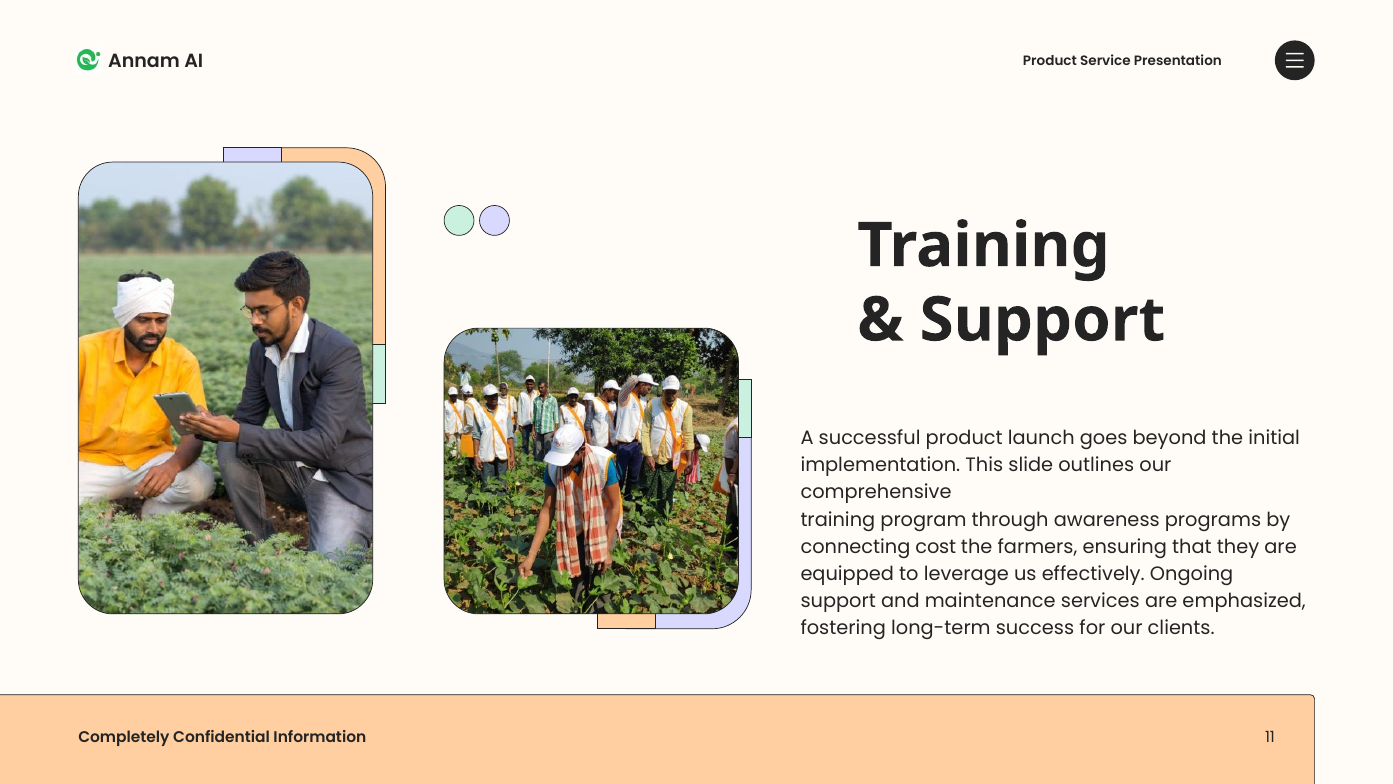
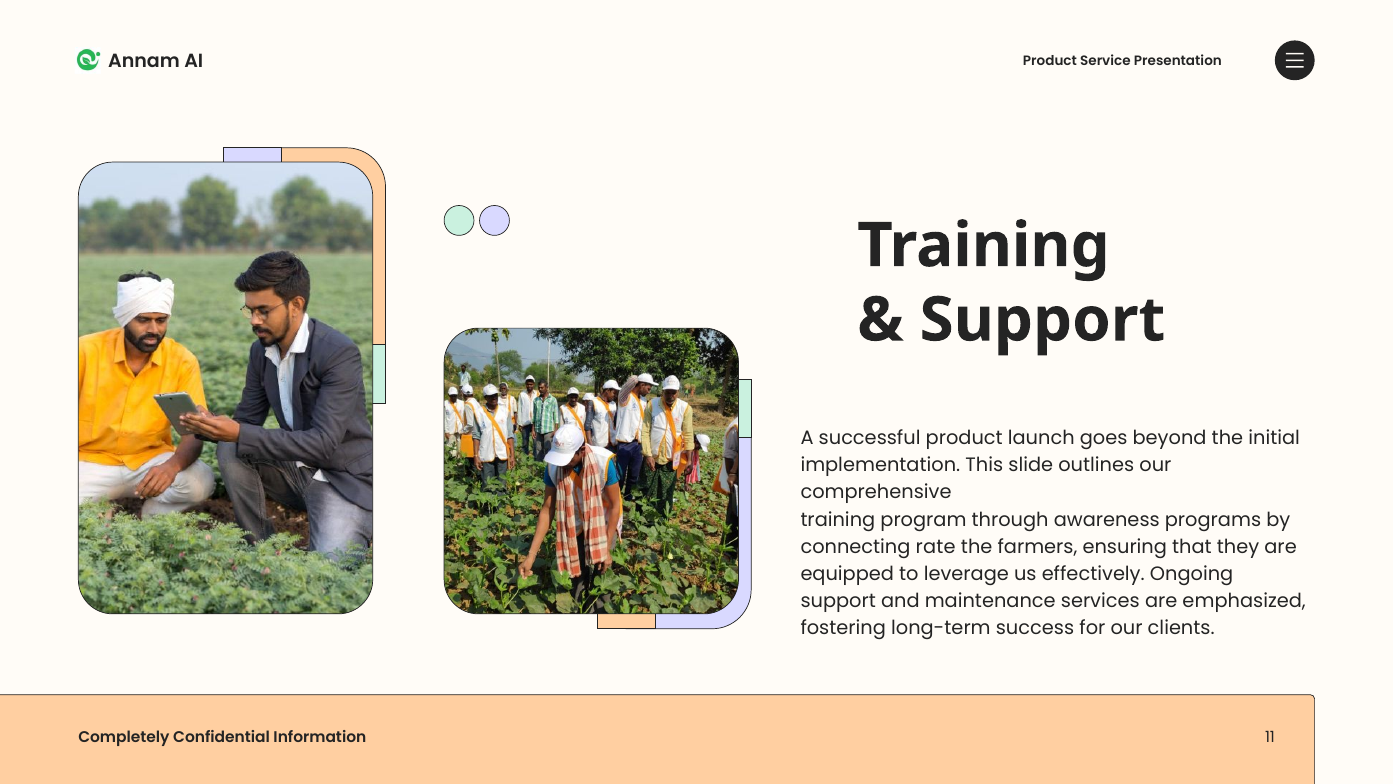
cost: cost -> rate
